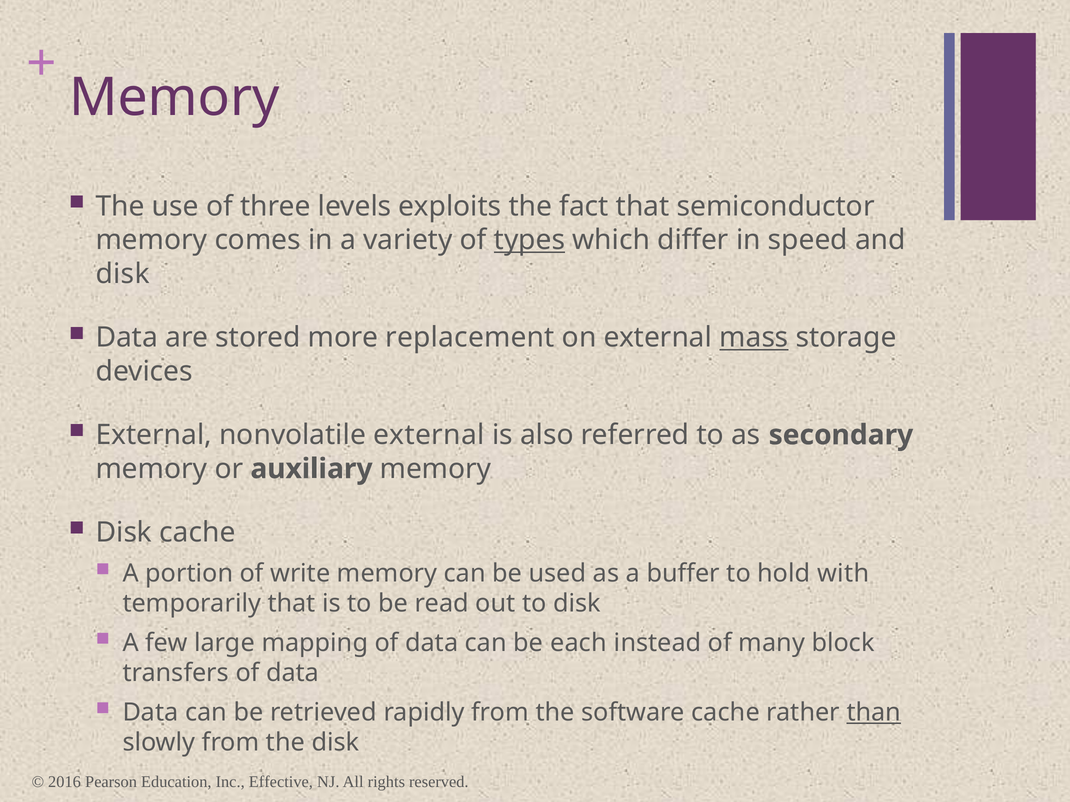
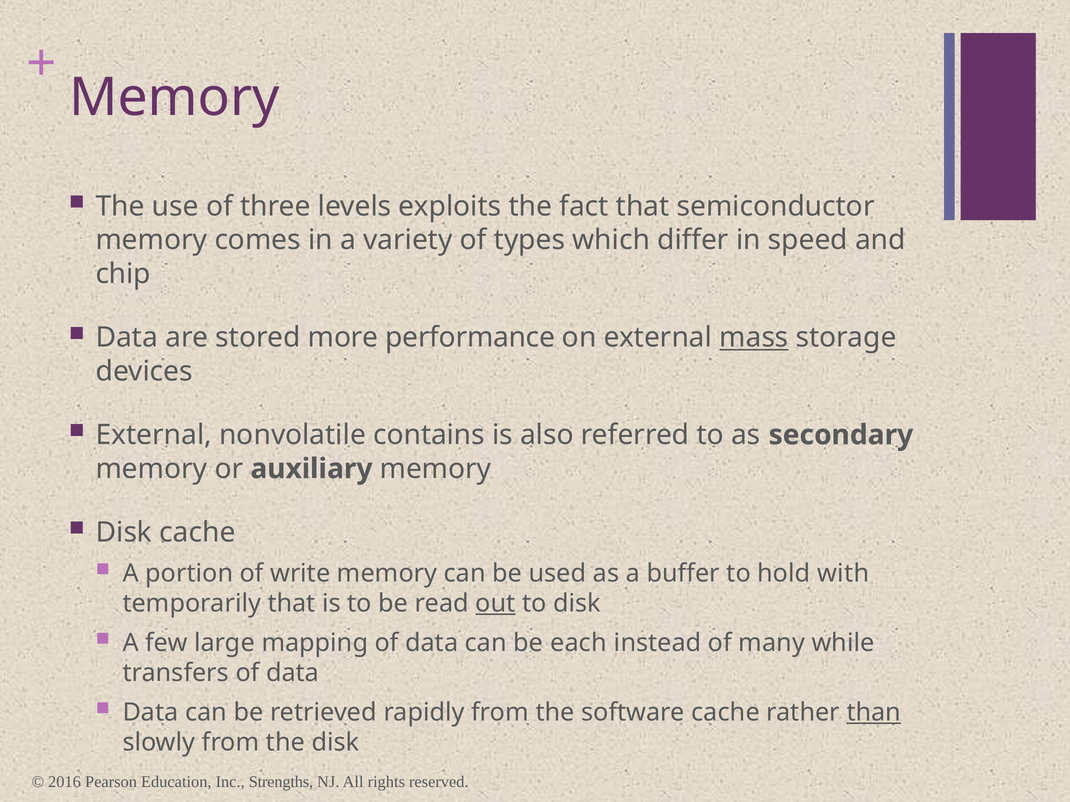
types underline: present -> none
disk at (123, 274): disk -> chip
replacement: replacement -> performance
nonvolatile external: external -> contains
out underline: none -> present
block: block -> while
Effective: Effective -> Strengths
